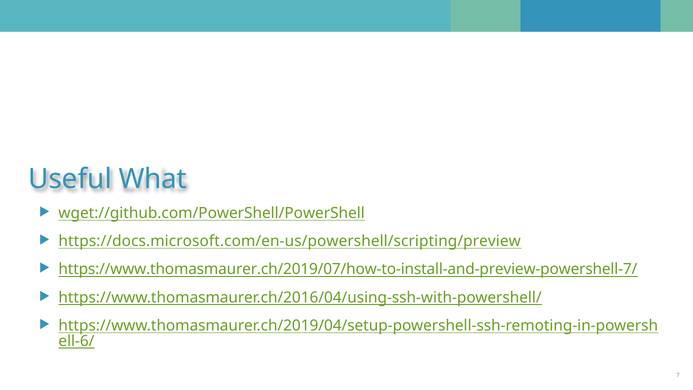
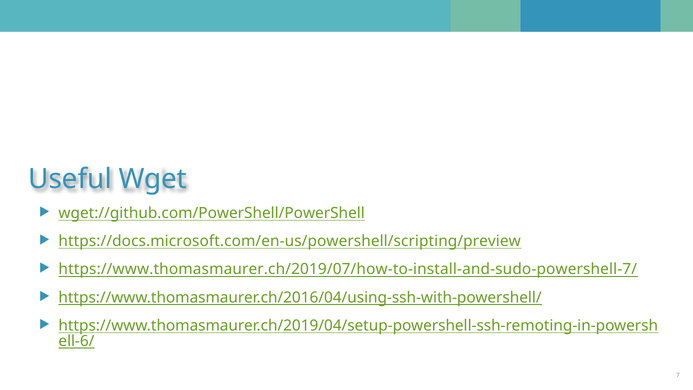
What: What -> Wget
https://www.thomasmaurer.ch/2019/07/how-to-install-and-preview-powershell-7/: https://www.thomasmaurer.ch/2019/07/how-to-install-and-preview-powershell-7/ -> https://www.thomasmaurer.ch/2019/07/how-to-install-and-sudo-powershell-7/
